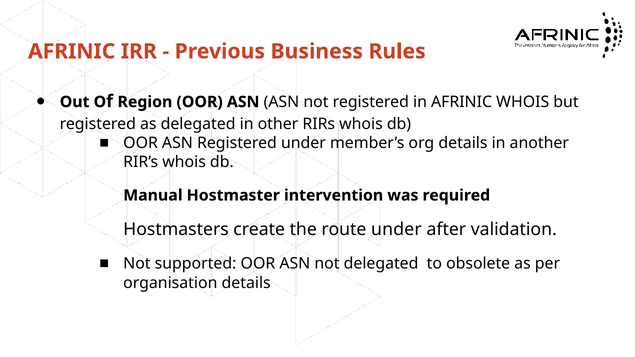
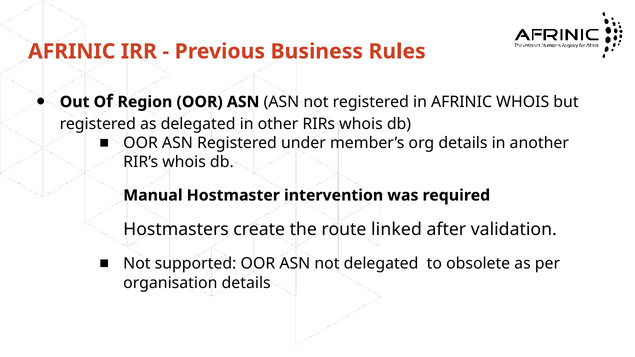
route under: under -> linked
